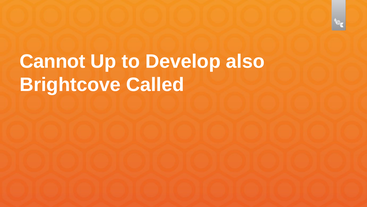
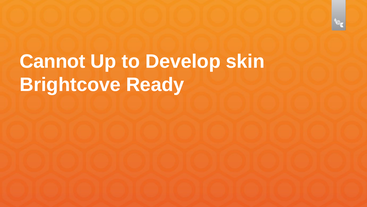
also: also -> skin
Called: Called -> Ready
